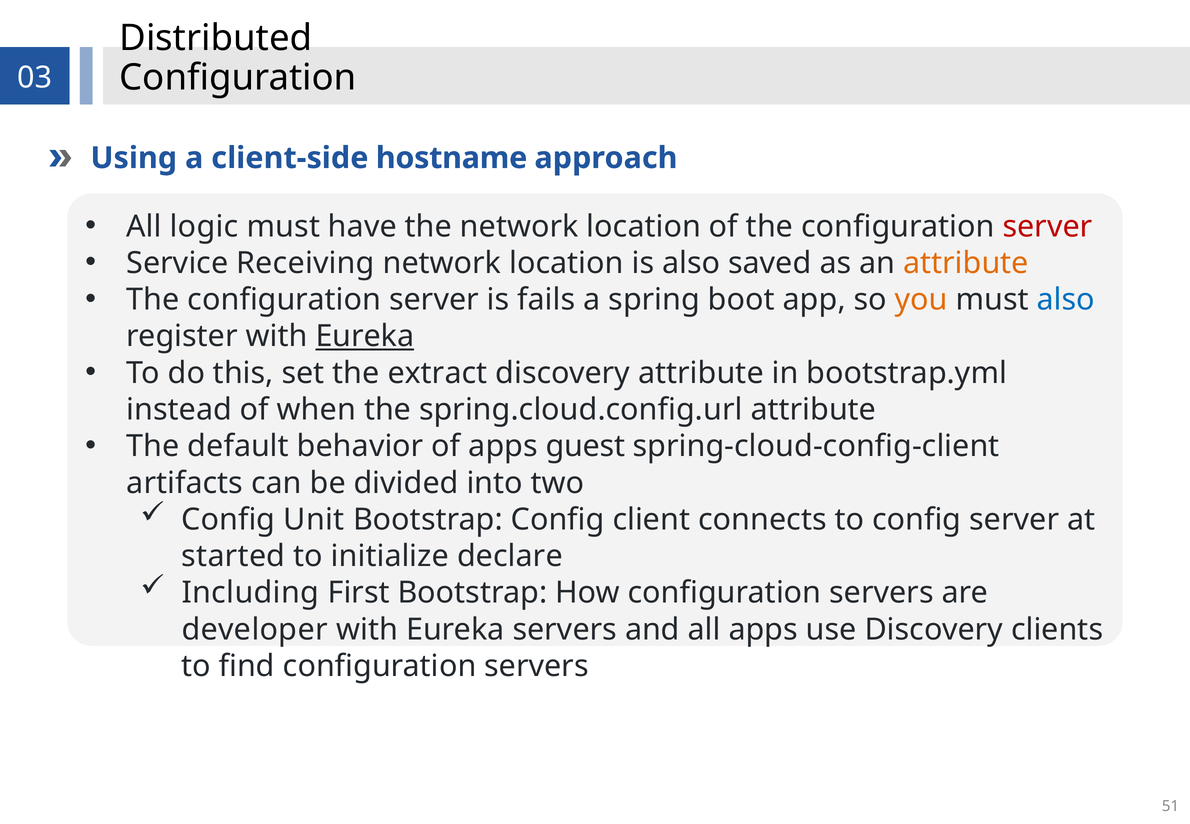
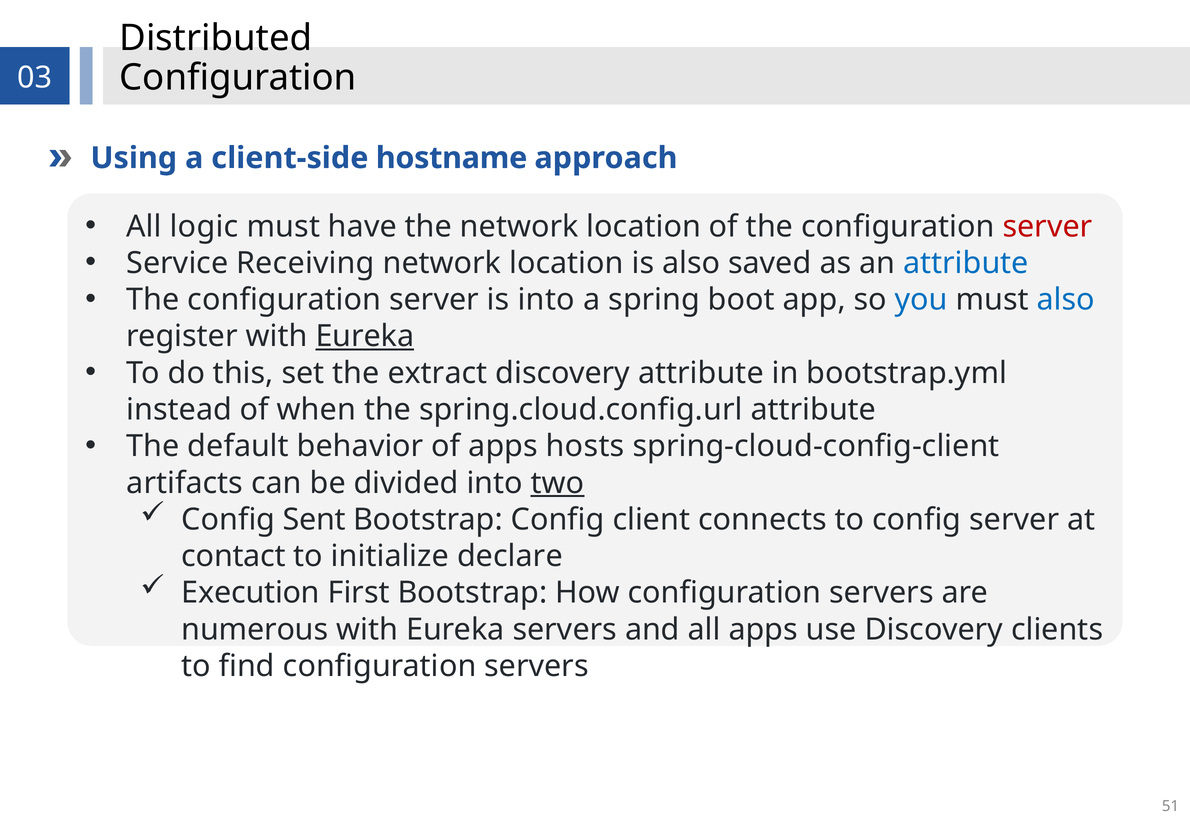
attribute at (966, 263) colour: orange -> blue
is fails: fails -> into
you colour: orange -> blue
guest: guest -> hosts
two underline: none -> present
Unit: Unit -> Sent
started: started -> contact
Including: Including -> Execution
developer: developer -> numerous
